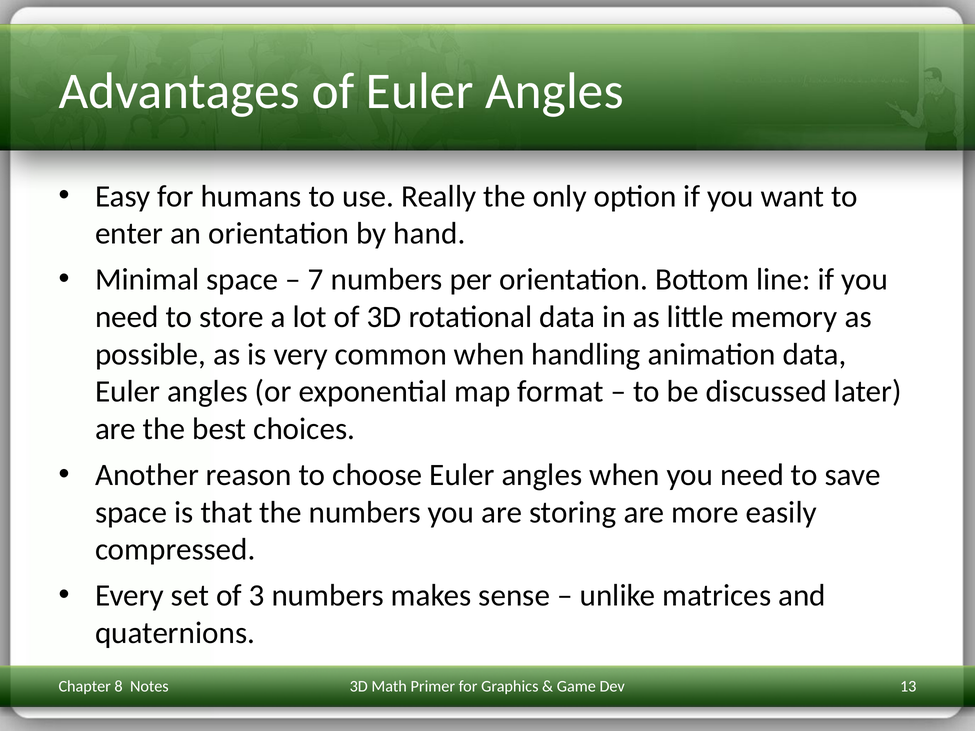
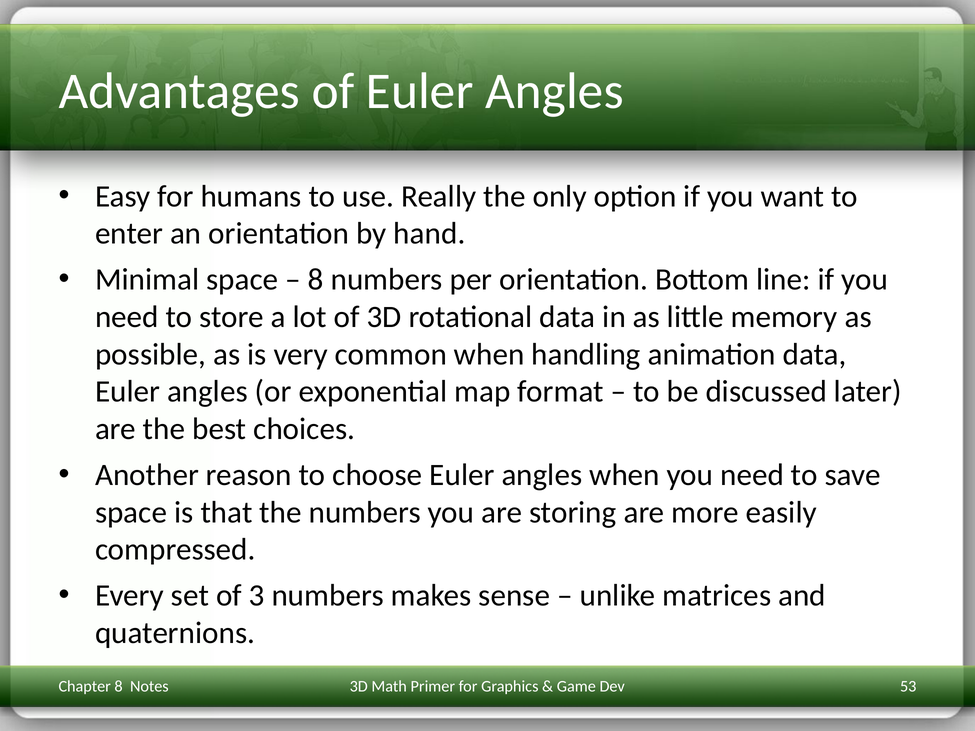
7 at (316, 280): 7 -> 8
13: 13 -> 53
